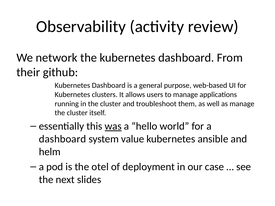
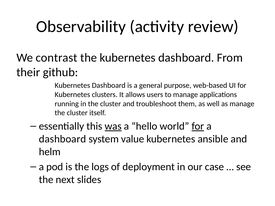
network: network -> contrast
for at (198, 126) underline: none -> present
otel: otel -> logs
